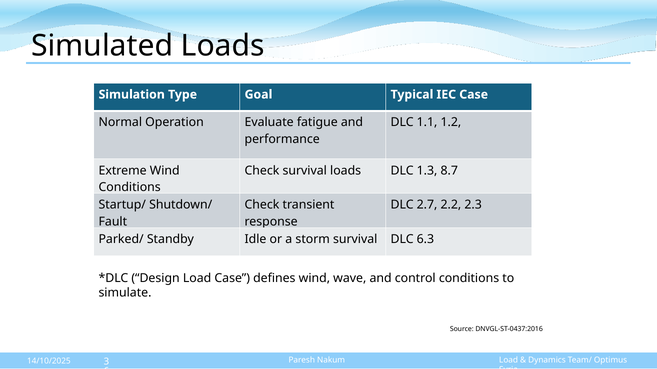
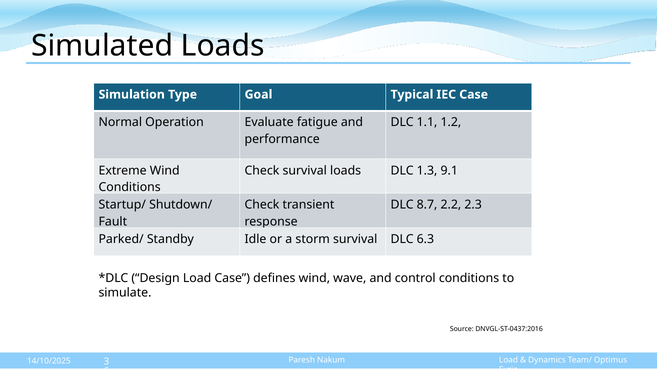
8.7: 8.7 -> 9.1
2.7: 2.7 -> 8.7
